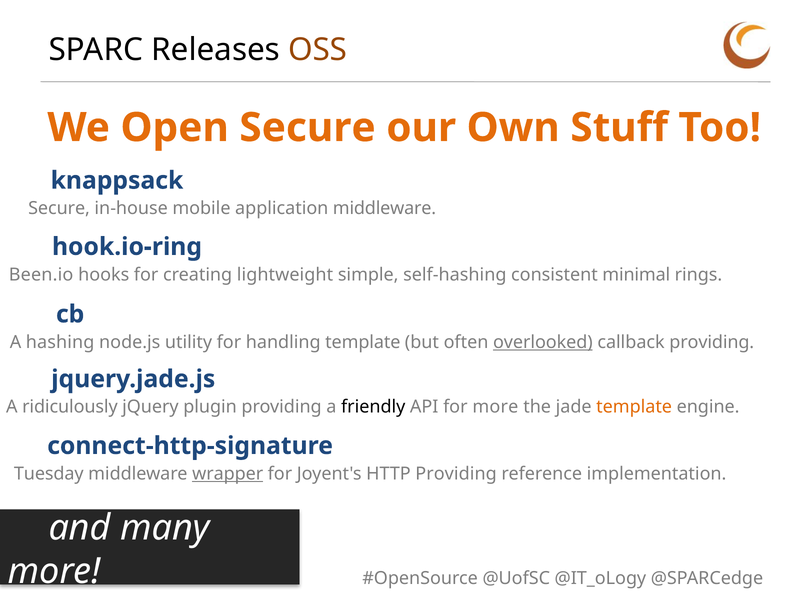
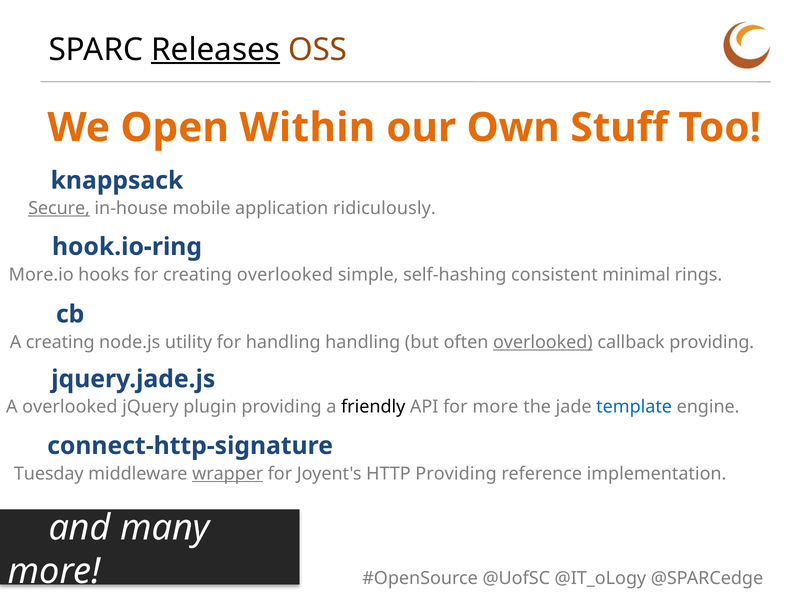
Releases underline: none -> present
Open Secure: Secure -> Within
Secure at (59, 208) underline: none -> present
application middleware: middleware -> ridiculously
Been.io: Been.io -> More.io
creating lightweight: lightweight -> overlooked
A hashing: hashing -> creating
handling template: template -> handling
A ridiculously: ridiculously -> overlooked
template at (634, 406) colour: orange -> blue
